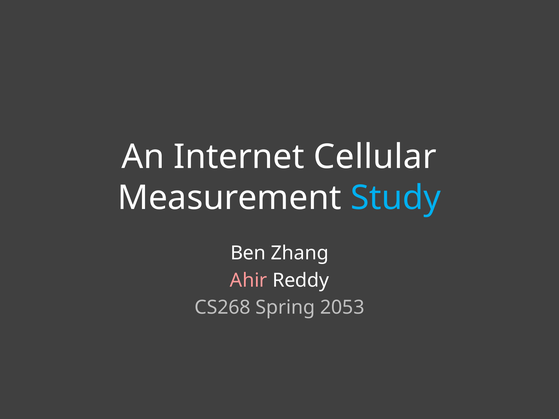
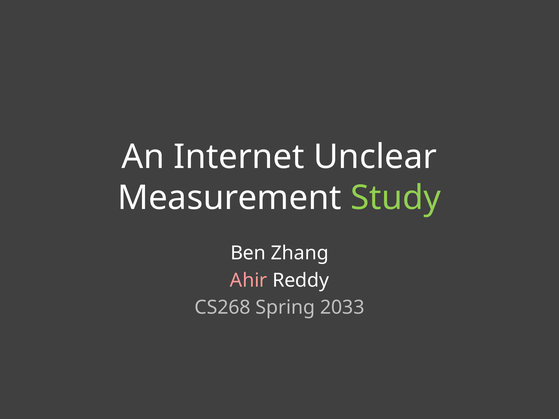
Cellular: Cellular -> Unclear
Study colour: light blue -> light green
2053: 2053 -> 2033
